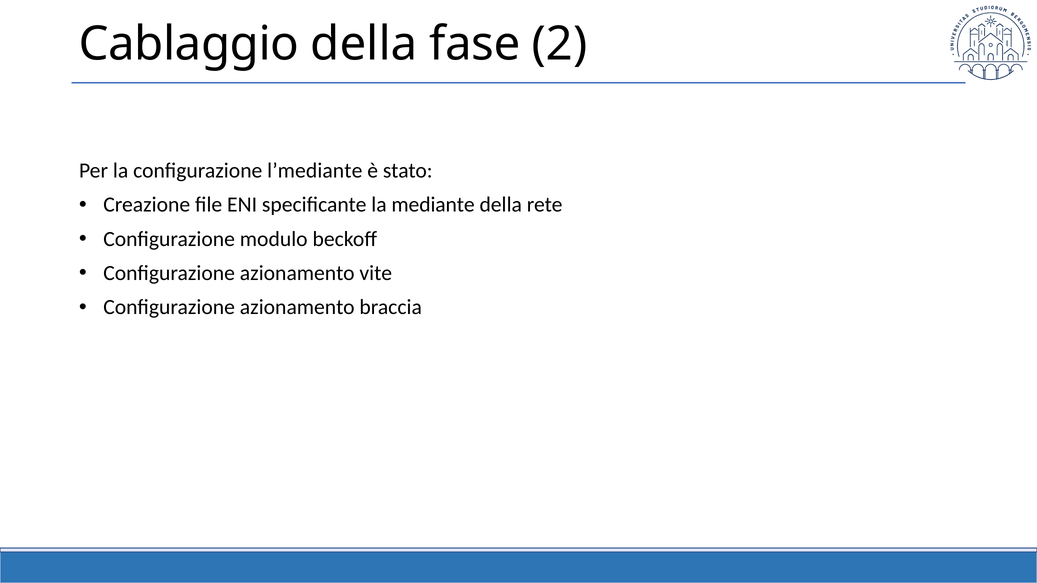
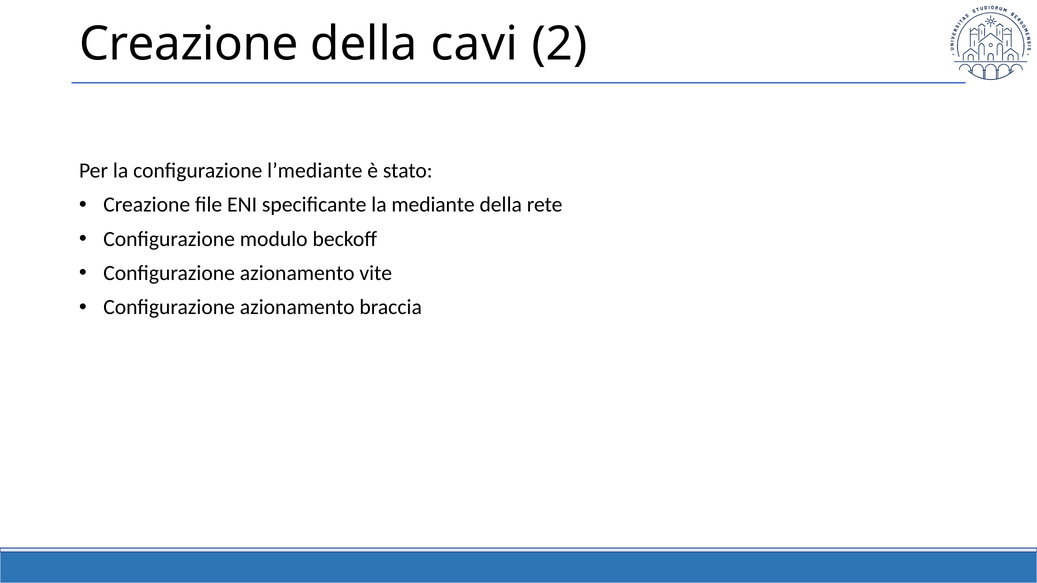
Cablaggio at (189, 44): Cablaggio -> Creazione
fase: fase -> cavi
